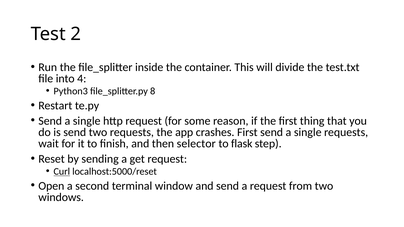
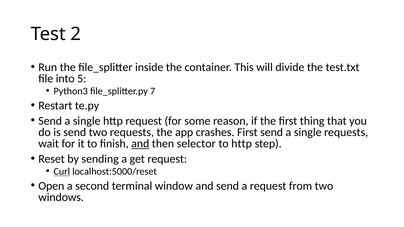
4: 4 -> 5
8: 8 -> 7
and at (140, 144) underline: none -> present
to flask: flask -> http
